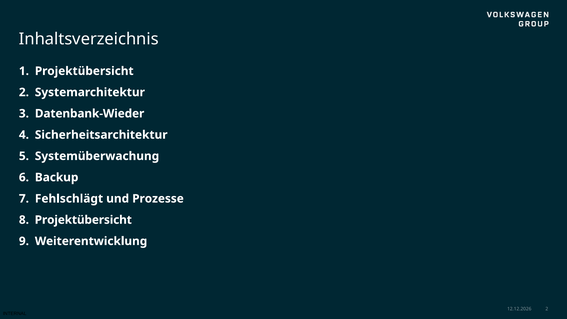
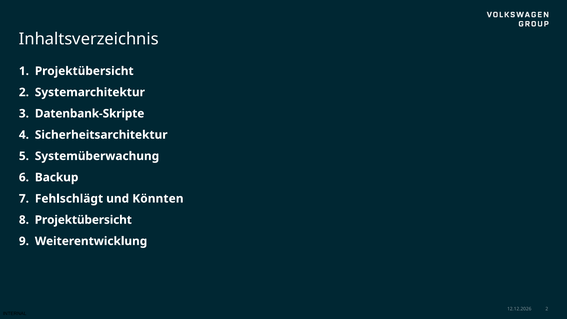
Datenbank-Wieder: Datenbank-Wieder -> Datenbank-Skripte
Prozesse: Prozesse -> Könnten
